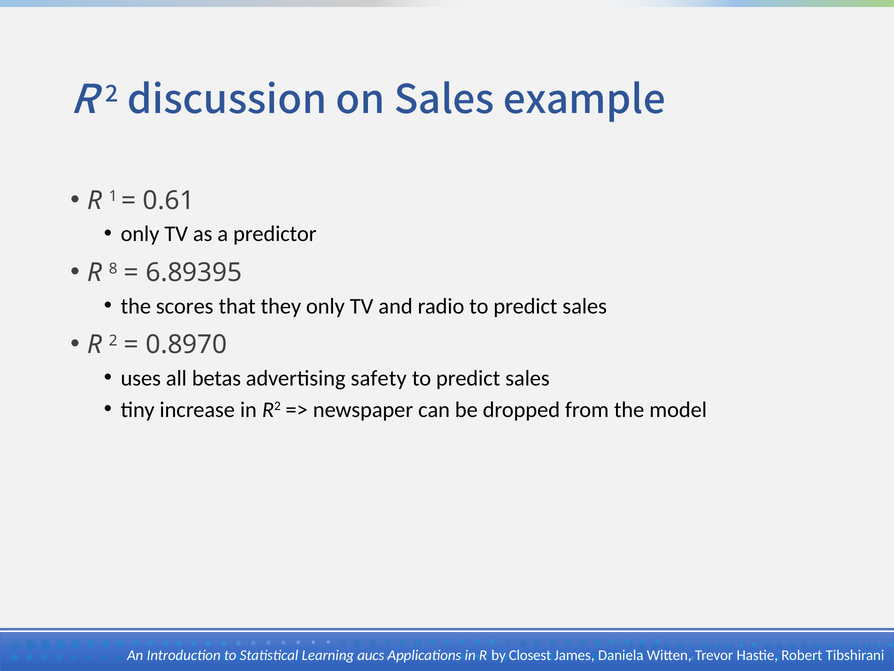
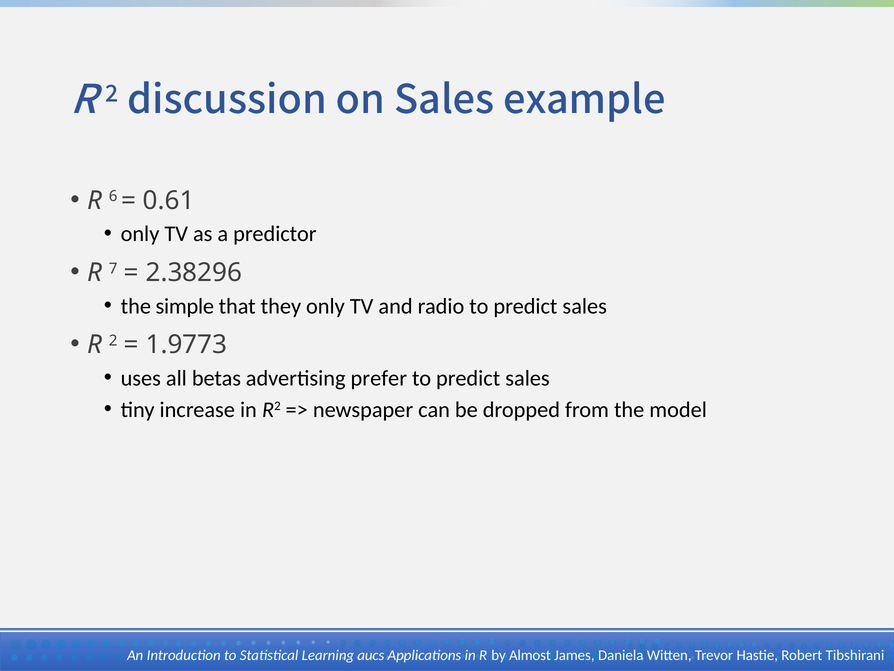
1: 1 -> 6
8: 8 -> 7
6.89395: 6.89395 -> 2.38296
scores: scores -> simple
0.8970: 0.8970 -> 1.9773
safety: safety -> prefer
Closest: Closest -> Almost
